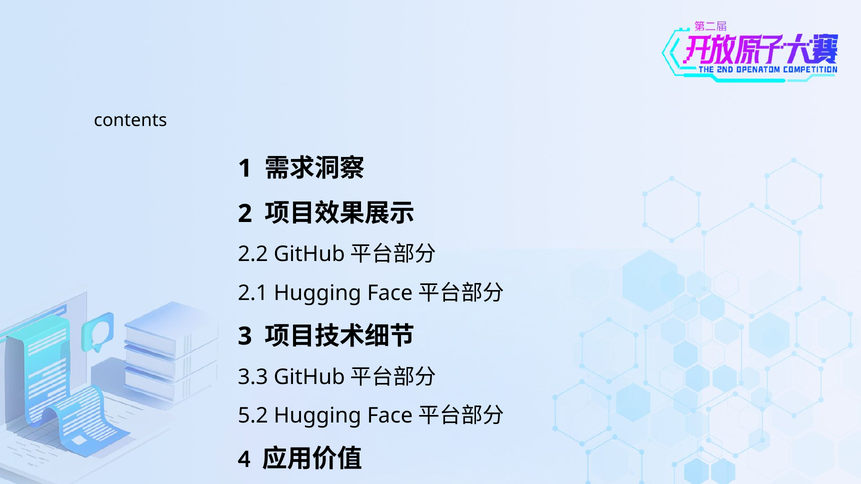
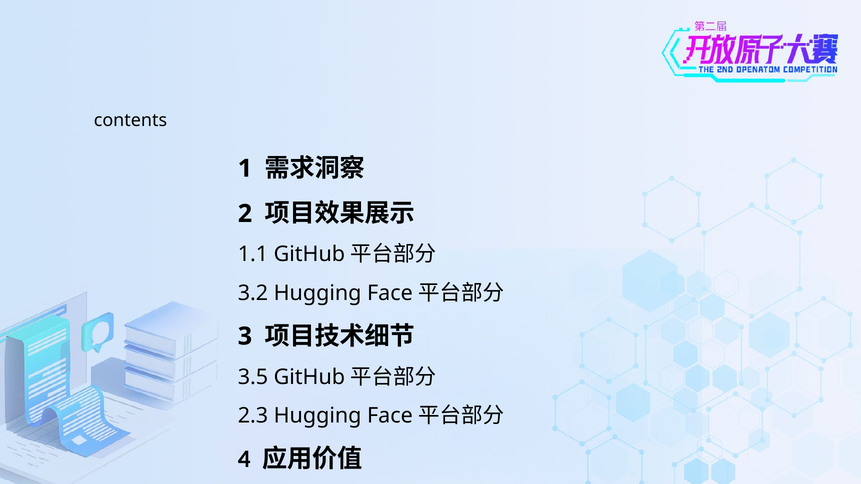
2.2: 2.2 -> 1.1
2.1: 2.1 -> 3.2
3.3: 3.3 -> 3.5
5.2: 5.2 -> 2.3
